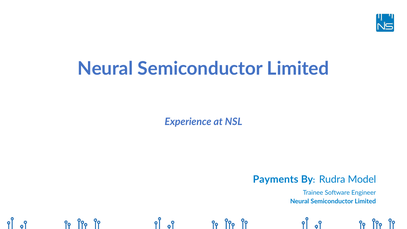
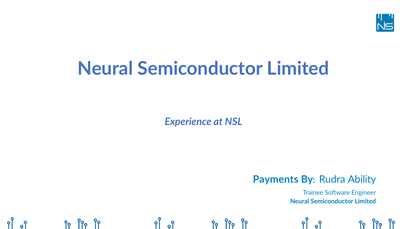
Model: Model -> Ability
